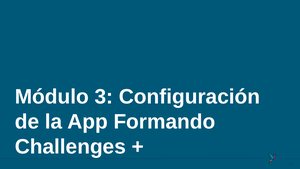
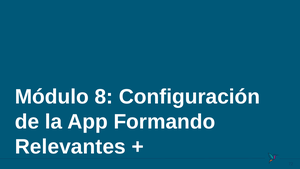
3: 3 -> 8
Challenges: Challenges -> Relevantes
